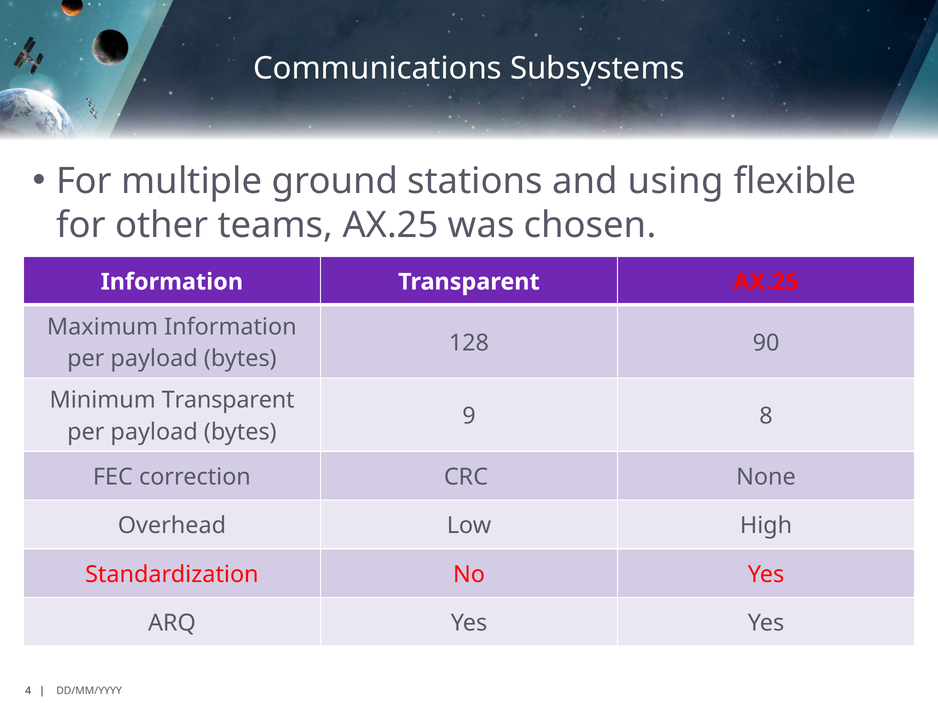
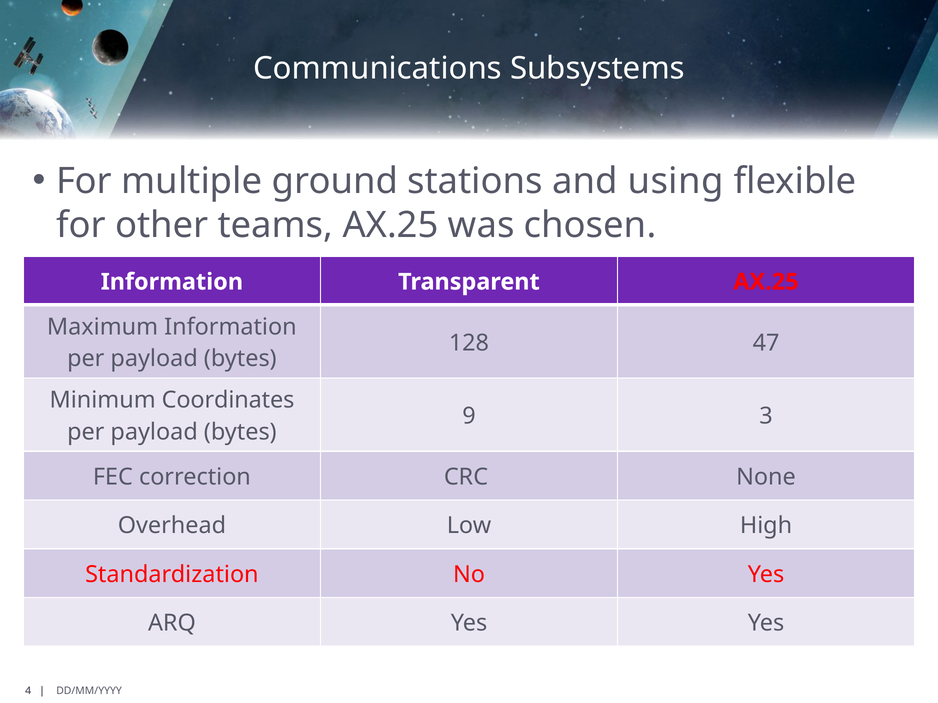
90: 90 -> 47
Minimum Transparent: Transparent -> Coordinates
8: 8 -> 3
